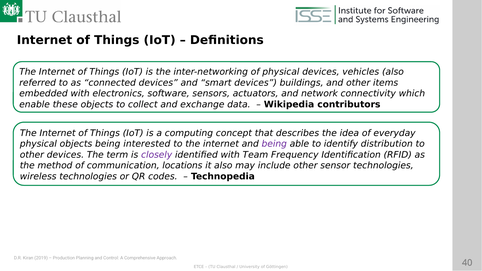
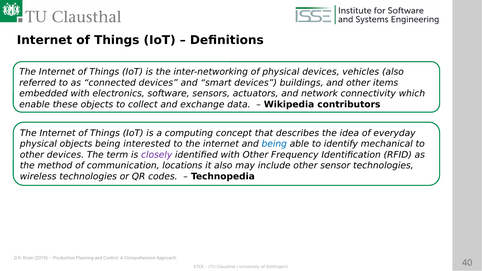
being at (274, 144) colour: purple -> blue
distribution: distribution -> mechanical
with Team: Team -> Other
